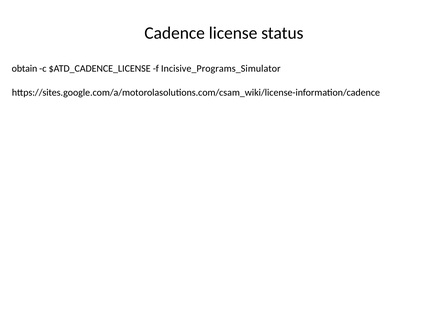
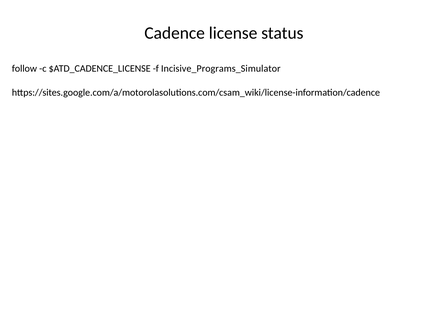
obtain: obtain -> follow
